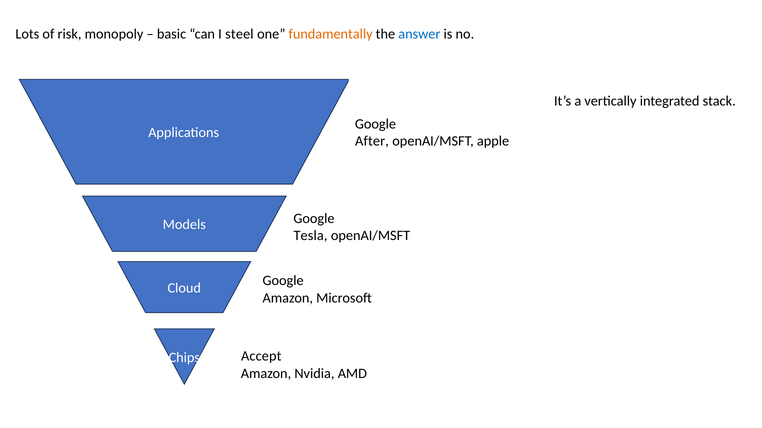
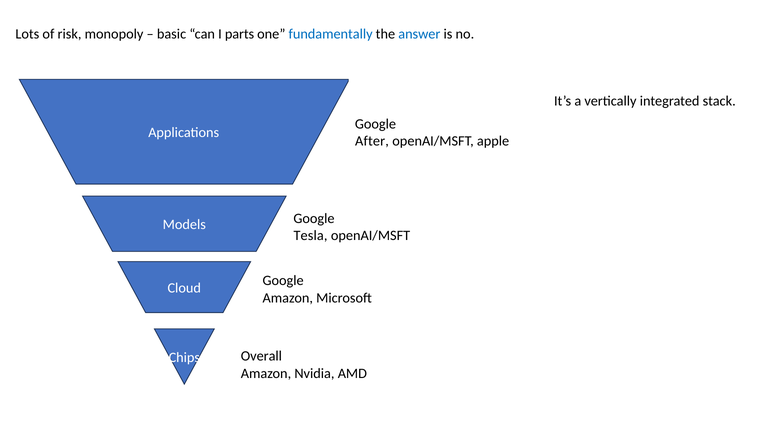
steel: steel -> parts
fundamentally colour: orange -> blue
Accept: Accept -> Overall
